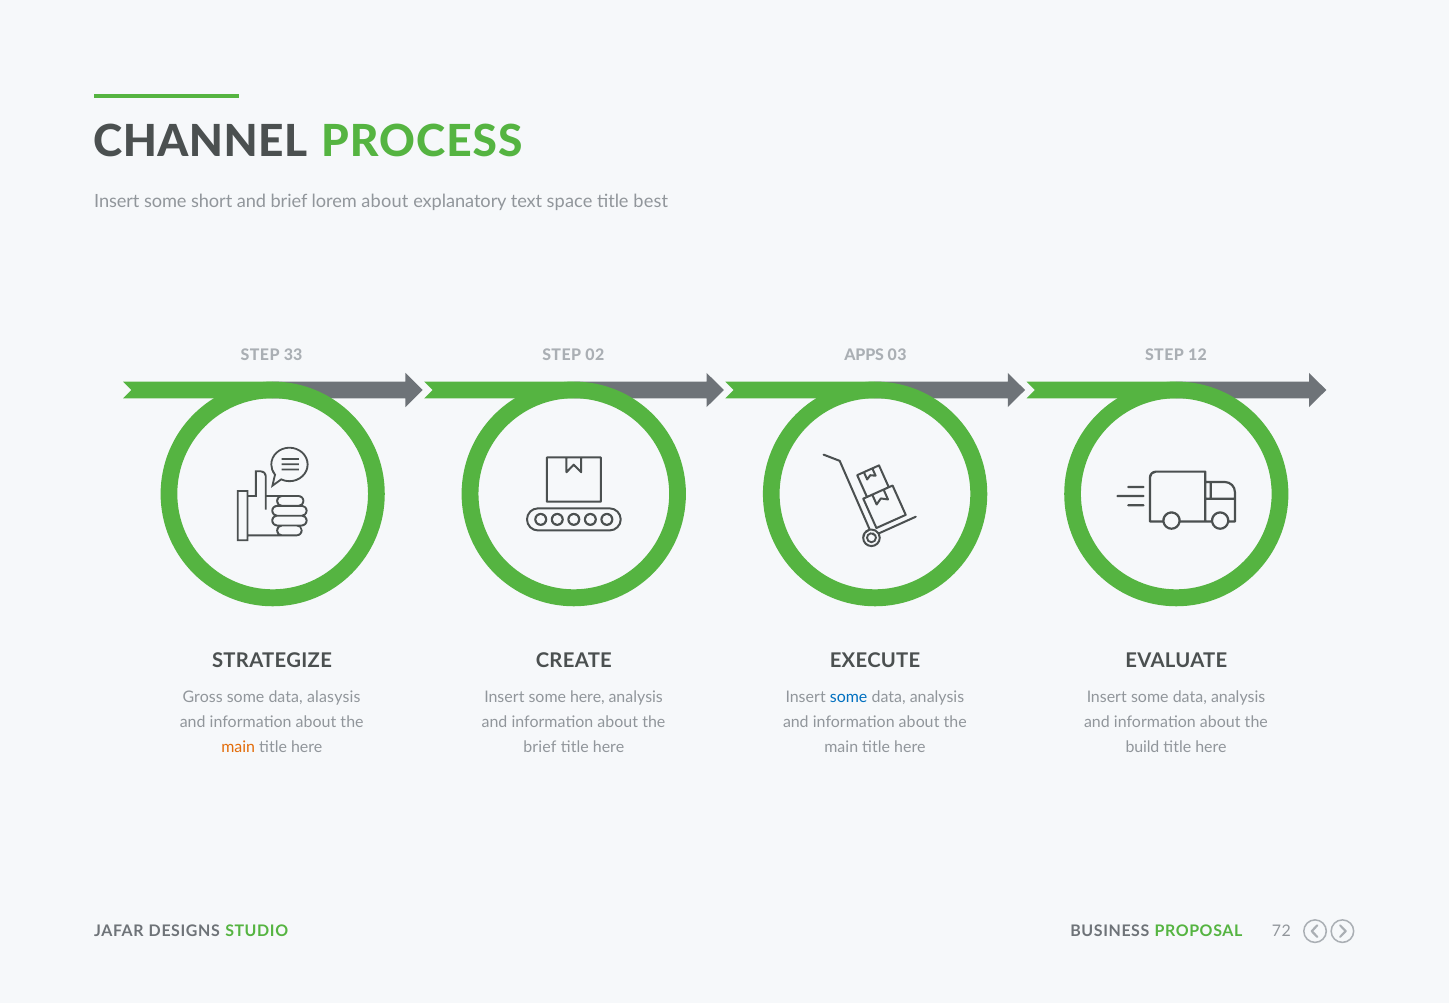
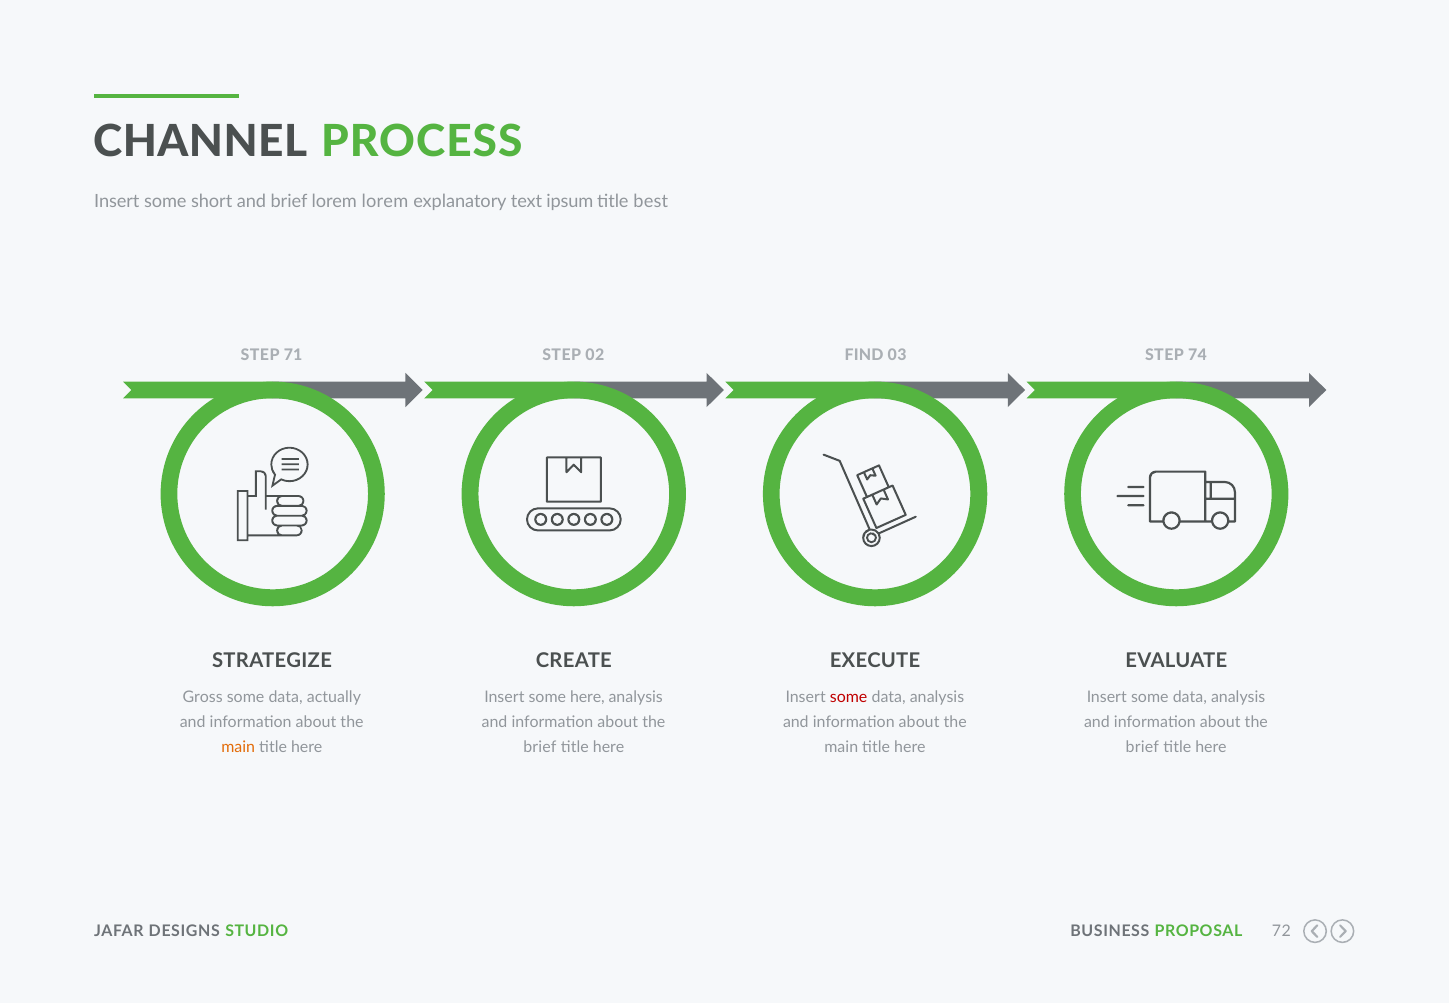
lorem about: about -> lorem
space: space -> ipsum
33: 33 -> 71
APPS: APPS -> FIND
12: 12 -> 74
alasysis: alasysis -> actually
some at (849, 697) colour: blue -> red
build at (1142, 747): build -> brief
